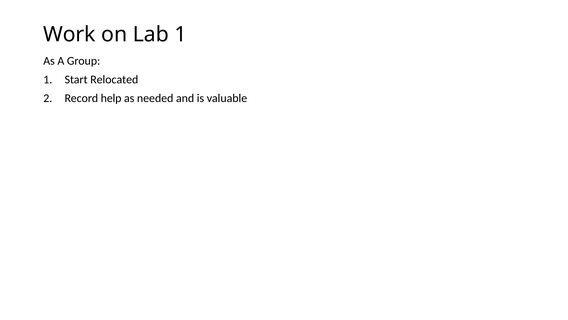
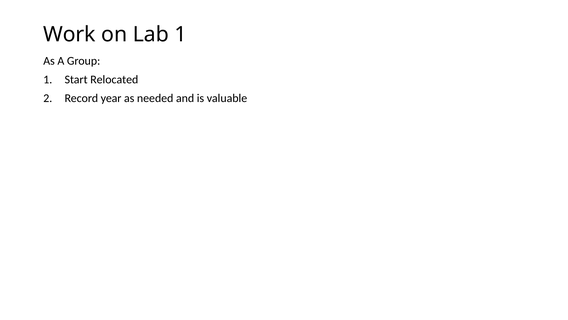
help: help -> year
